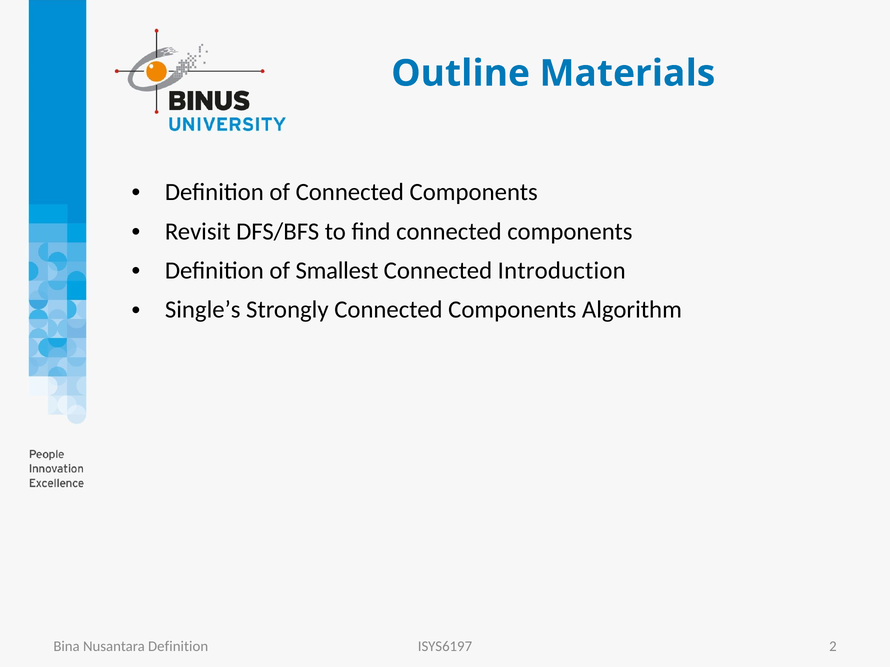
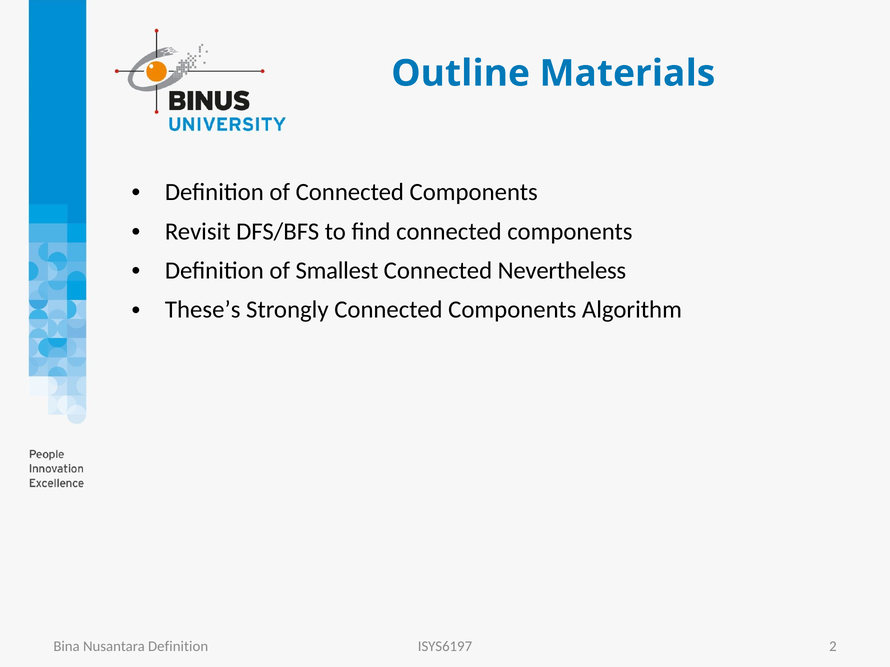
Introduction: Introduction -> Nevertheless
Single’s: Single’s -> These’s
